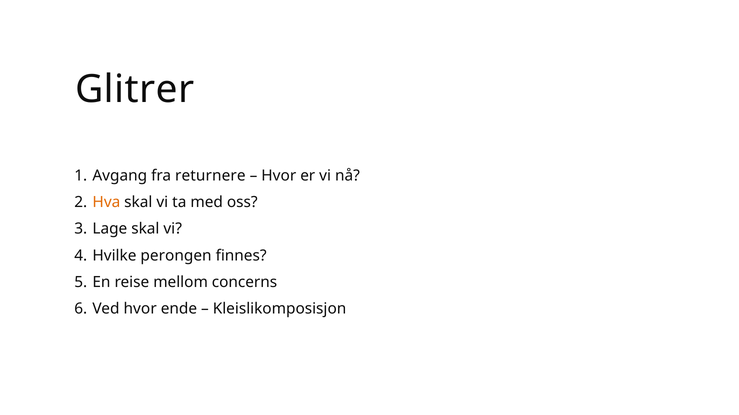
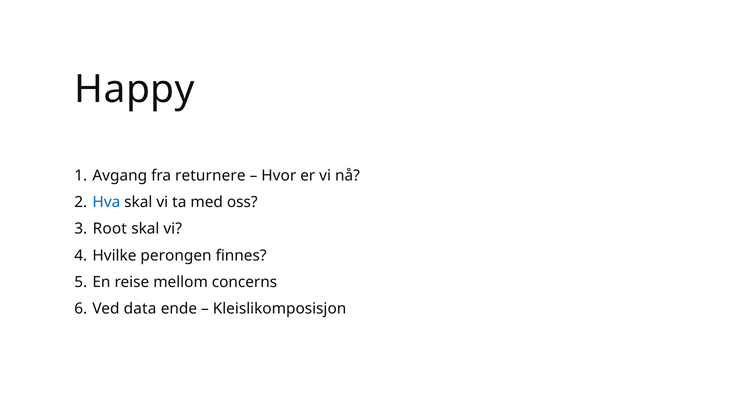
Glitrer: Glitrer -> Happy
Hva colour: orange -> blue
Lage: Lage -> Root
Ved hvor: hvor -> data
